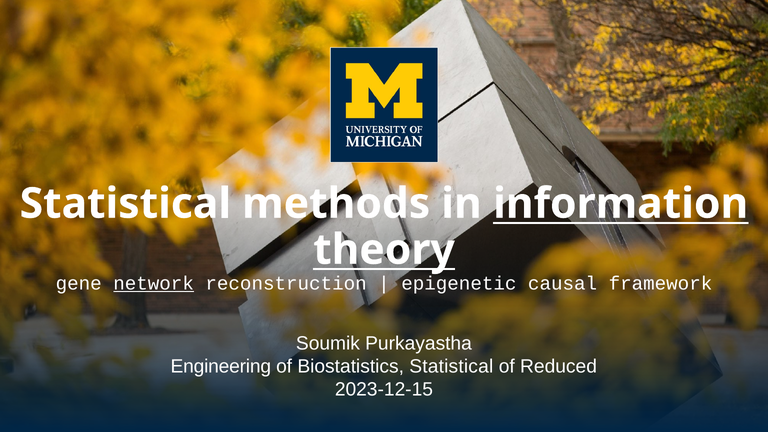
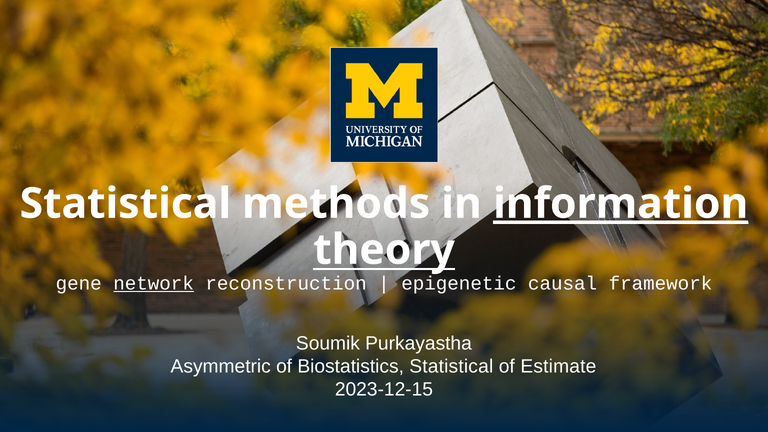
information underline: none -> present
Engineering: Engineering -> Asymmetric
Reduced: Reduced -> Estimate
